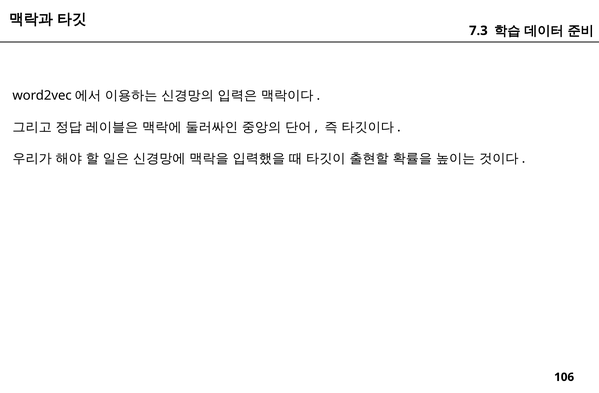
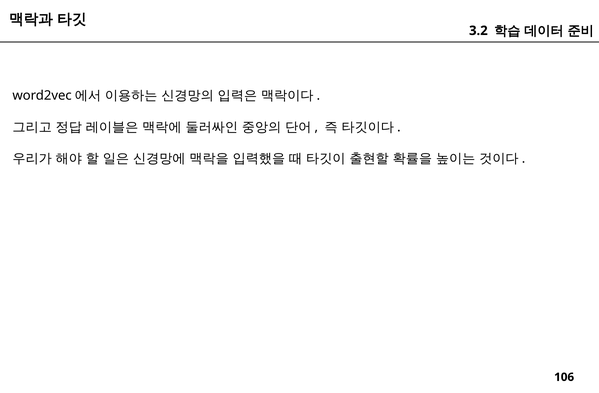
7.3: 7.3 -> 3.2
